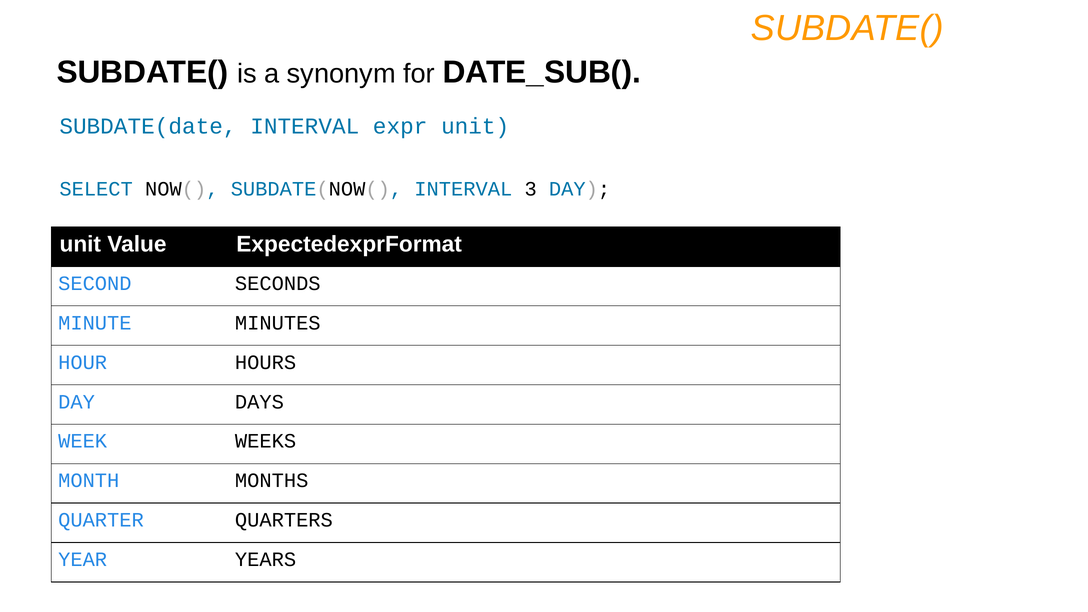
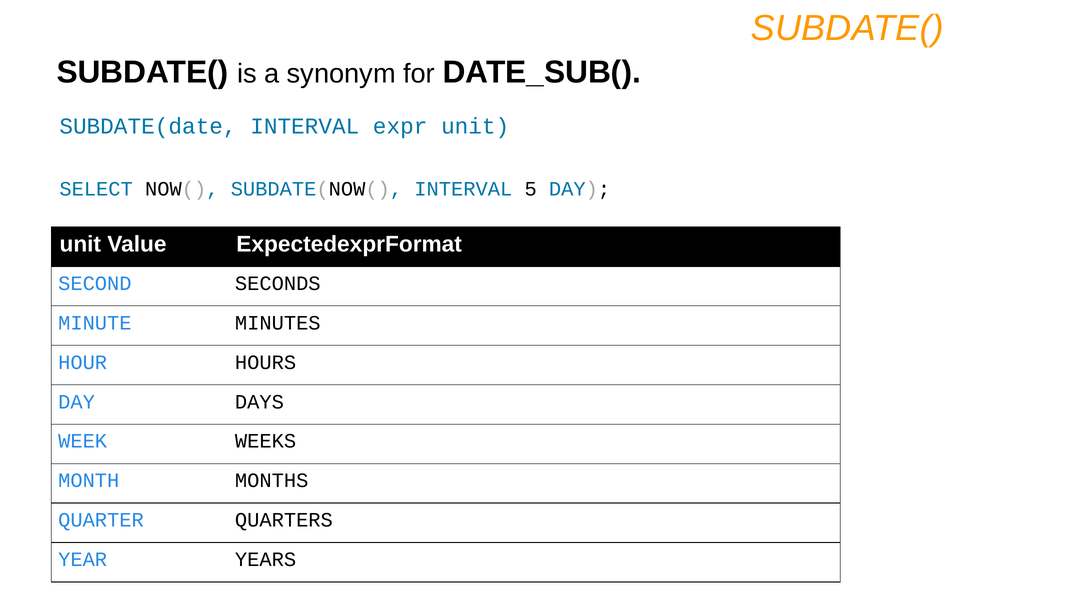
3: 3 -> 5
